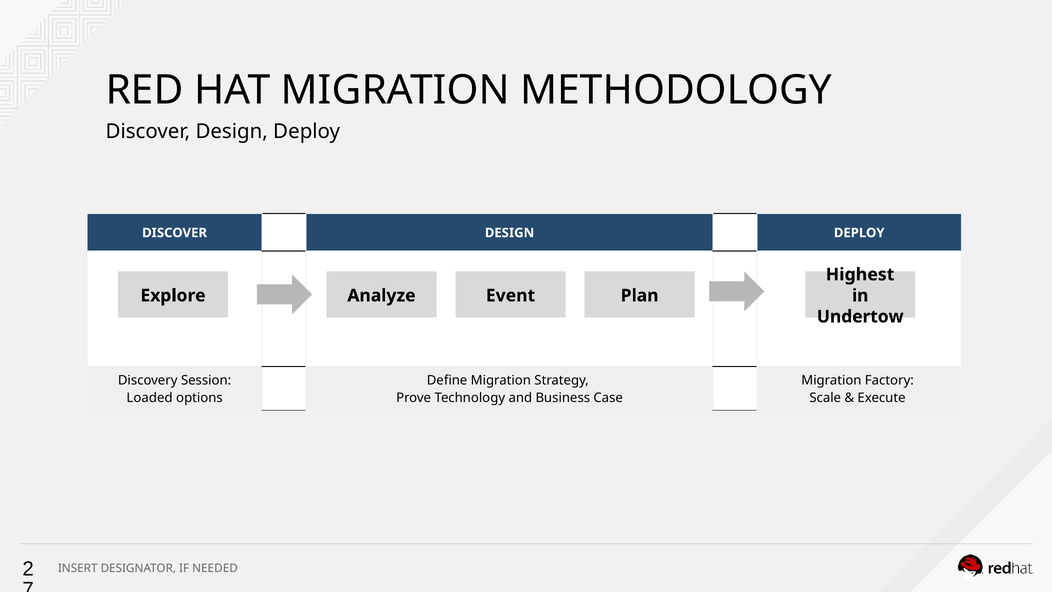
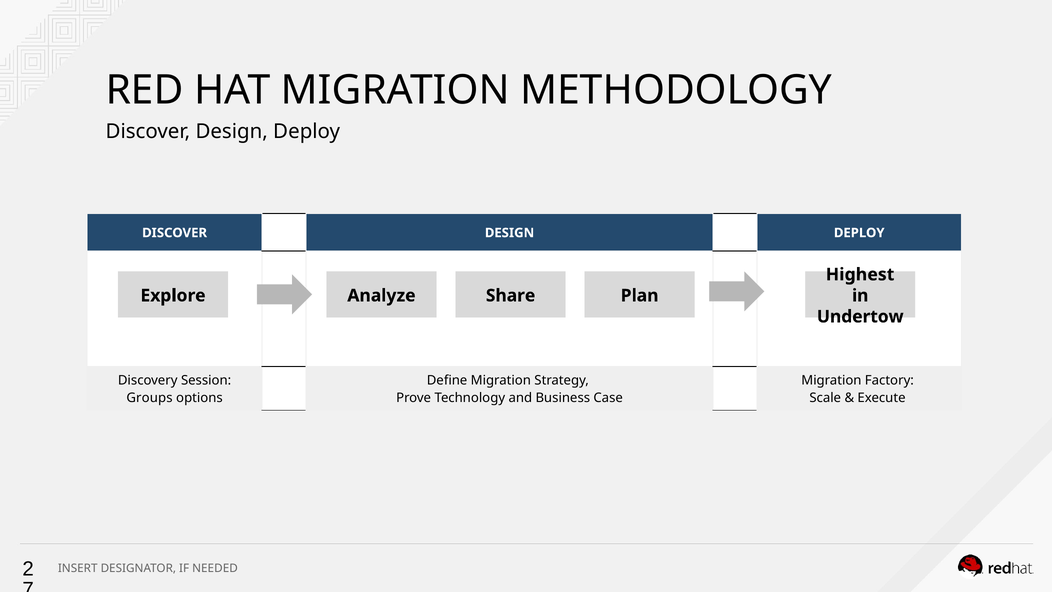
Event: Event -> Share
Loaded: Loaded -> Groups
